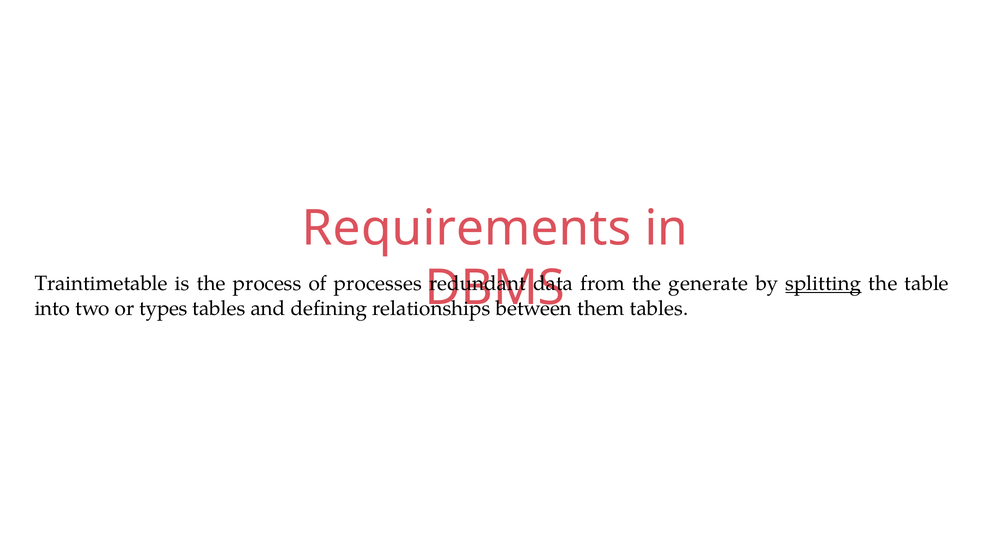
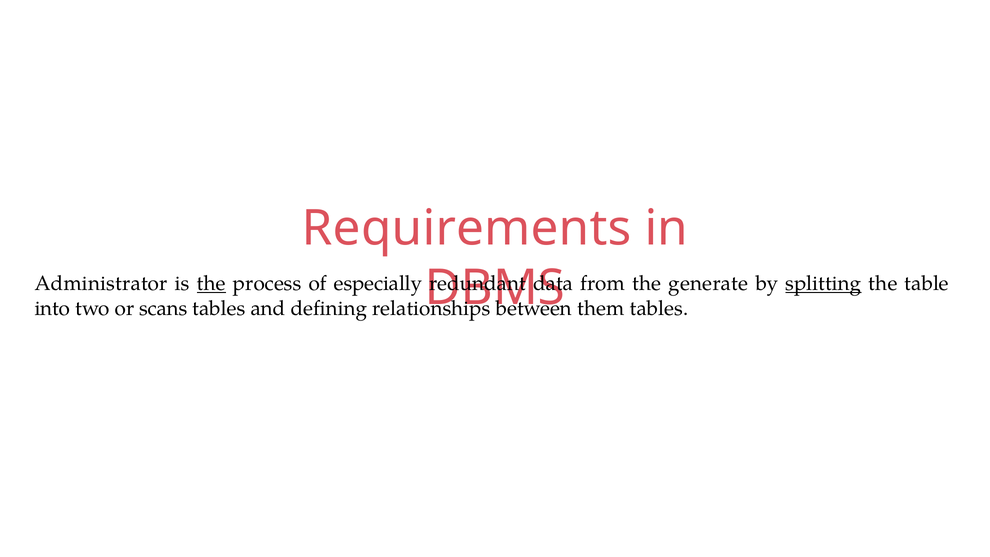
Traintimetable: Traintimetable -> Administrator
the at (211, 284) underline: none -> present
processes: processes -> especially
types: types -> scans
